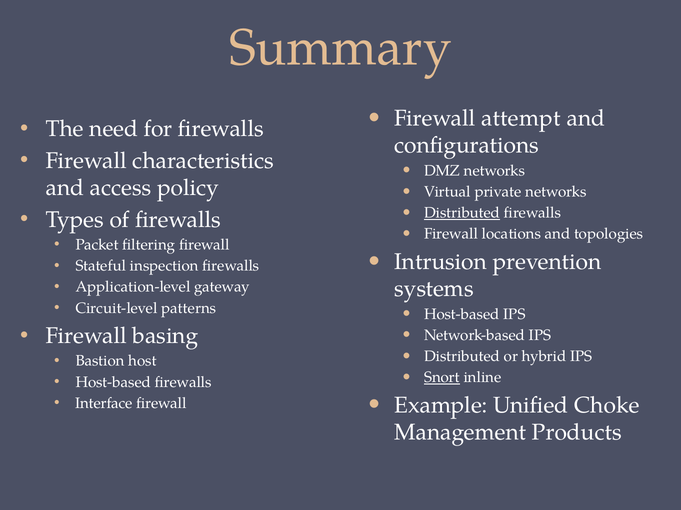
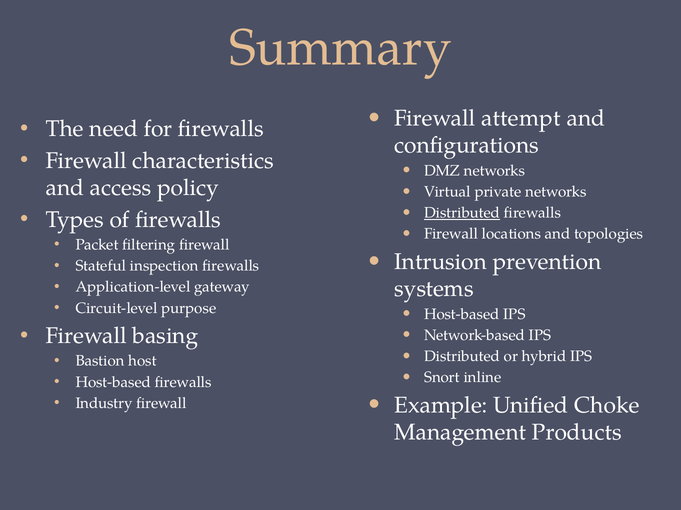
patterns: patterns -> purpose
Snort underline: present -> none
Interface: Interface -> Industry
